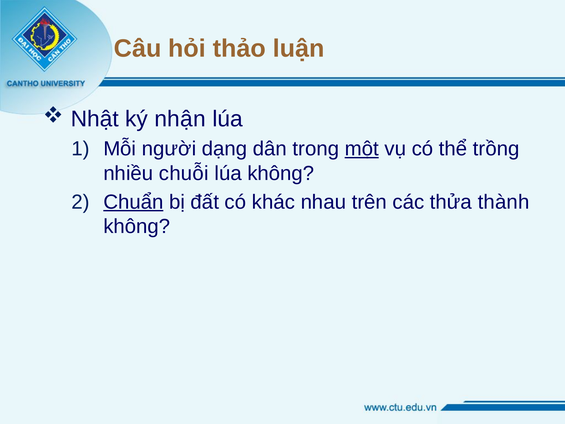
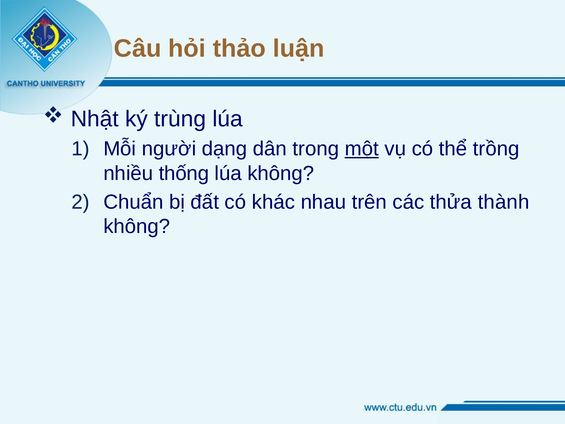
nhận: nhận -> trùng
chuỗi: chuỗi -> thống
Chuẩn underline: present -> none
